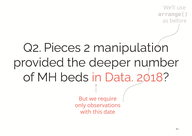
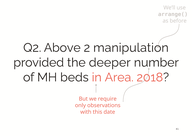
Pieces: Pieces -> Above
Data: Data -> Area
